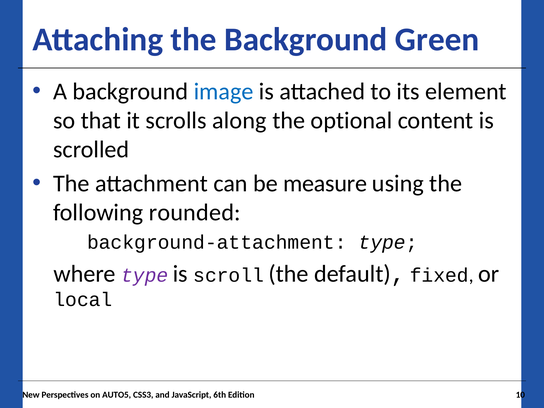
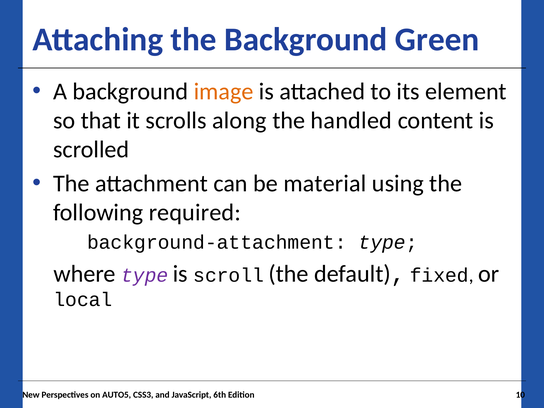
image colour: blue -> orange
optional: optional -> handled
measure: measure -> material
rounded: rounded -> required
